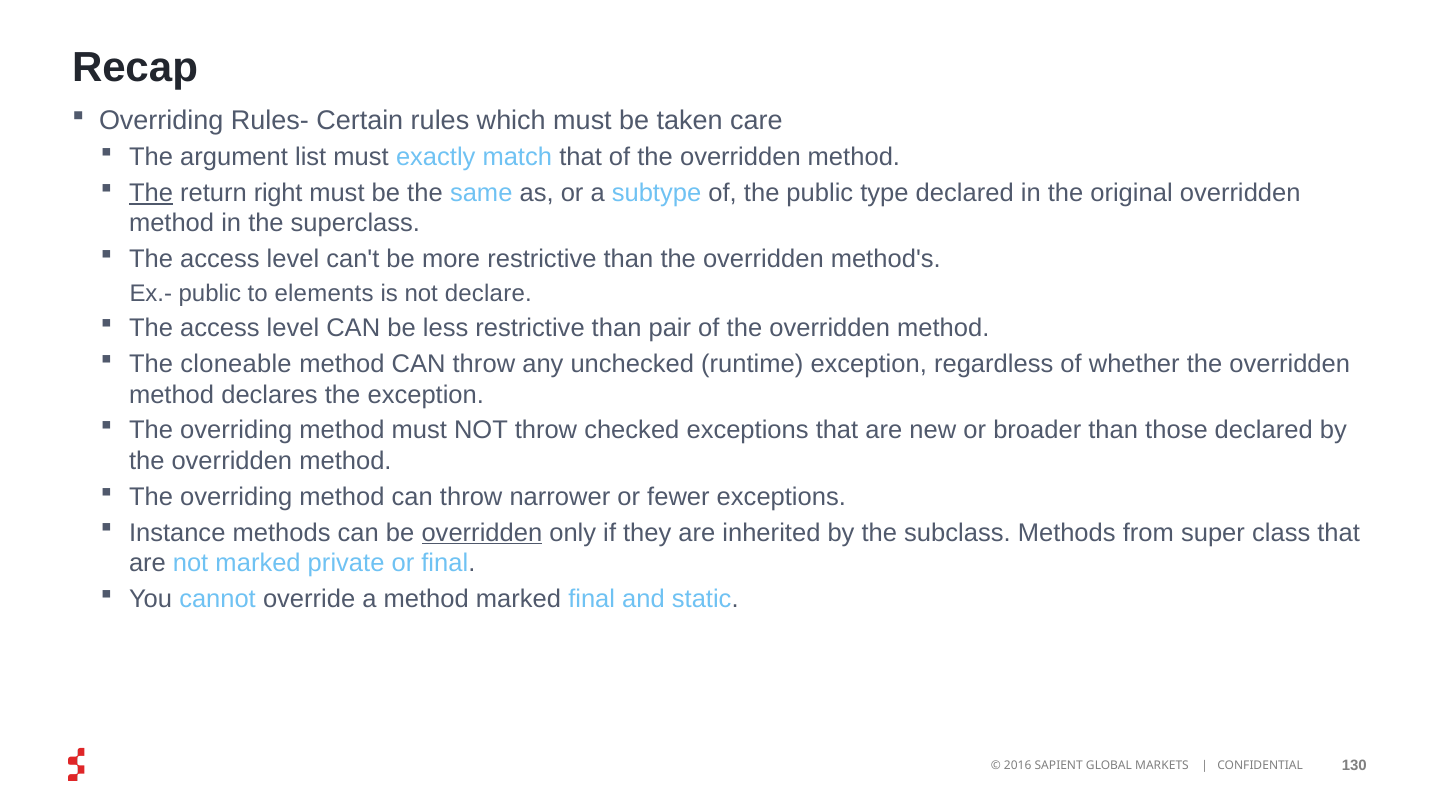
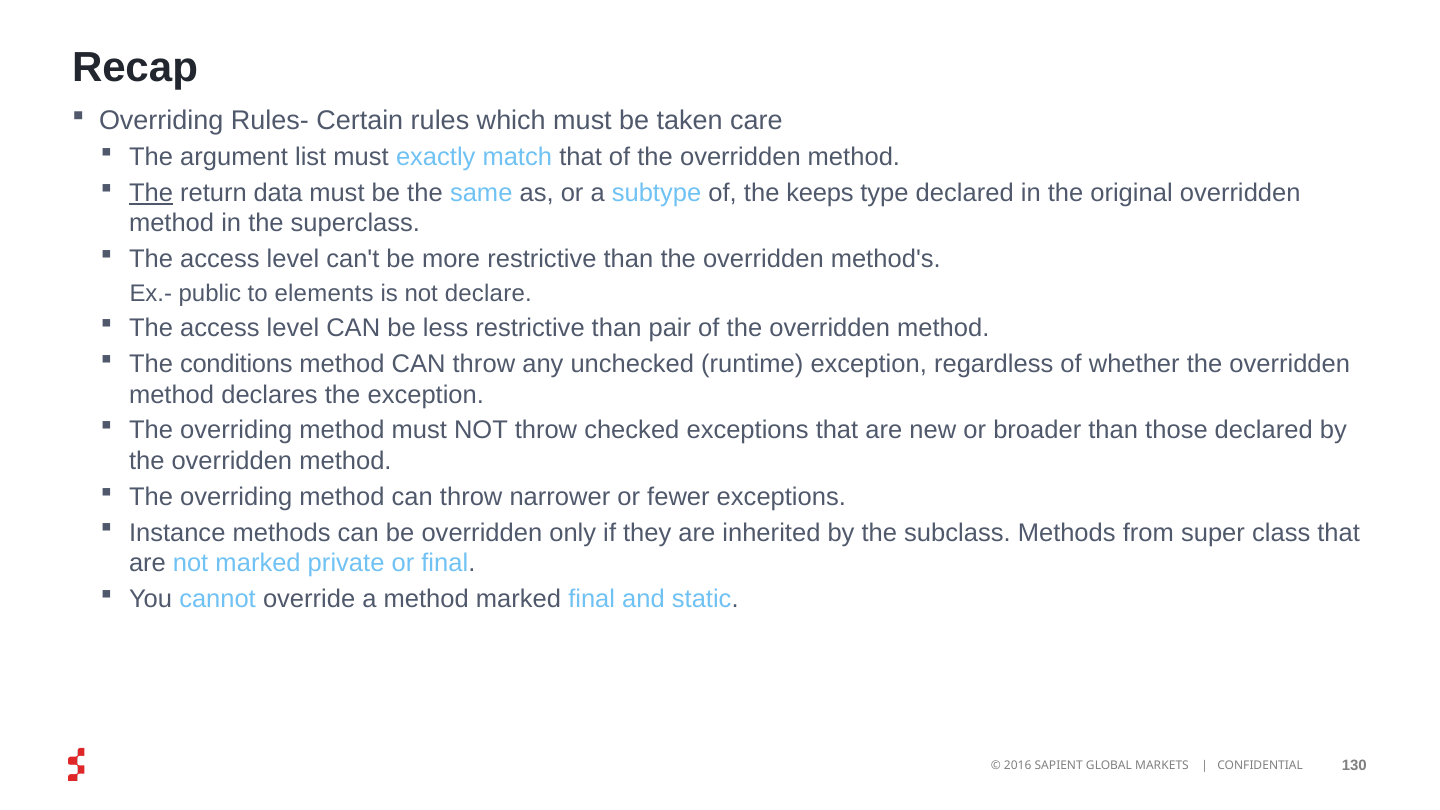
right: right -> data
the public: public -> keeps
cloneable: cloneable -> conditions
overridden at (482, 533) underline: present -> none
